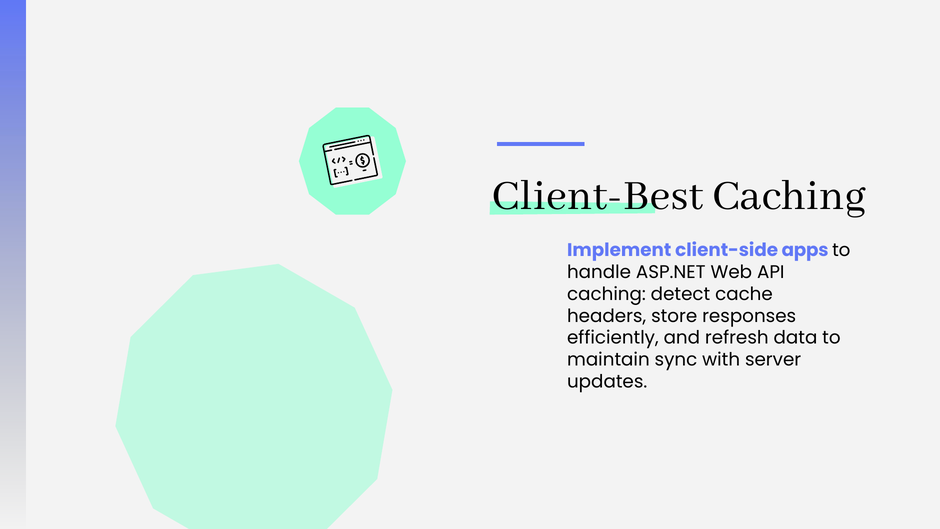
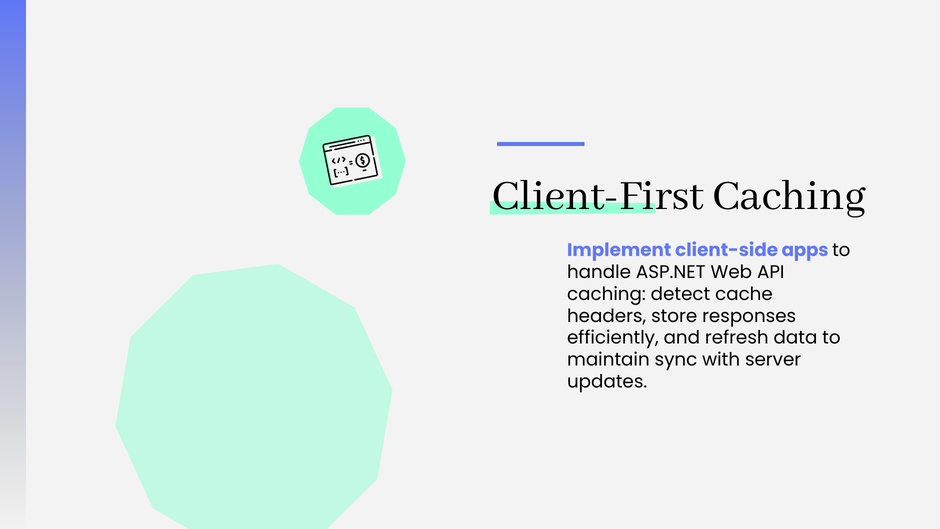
Client-Best: Client-Best -> Client-First
